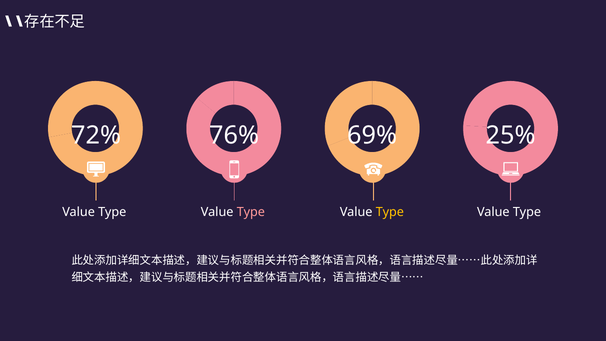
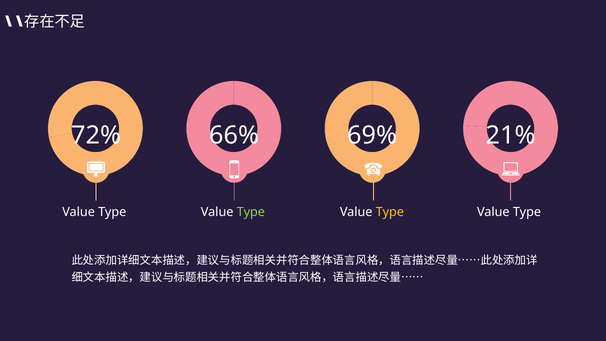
76%: 76% -> 66%
25%: 25% -> 21%
Type at (251, 212) colour: pink -> light green
